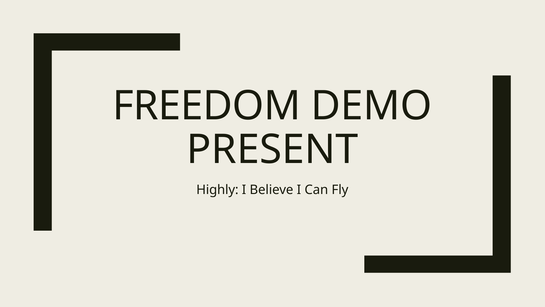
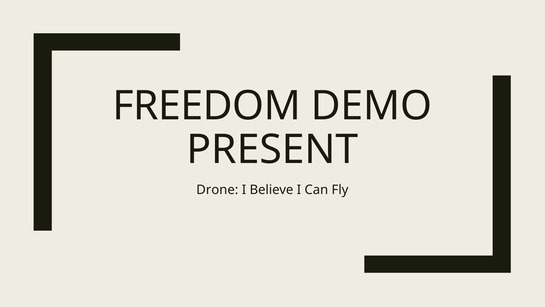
Highly: Highly -> Drone
